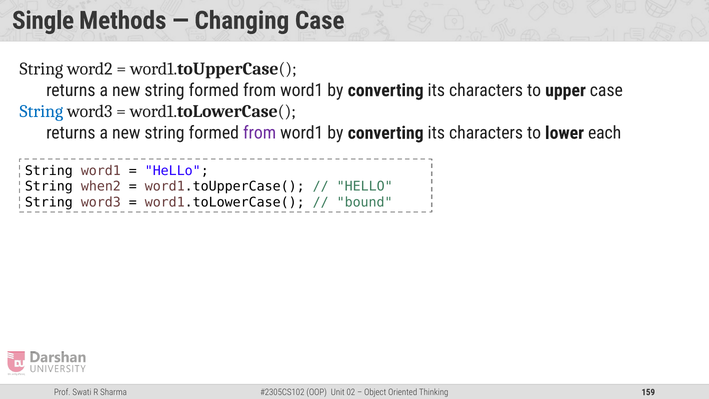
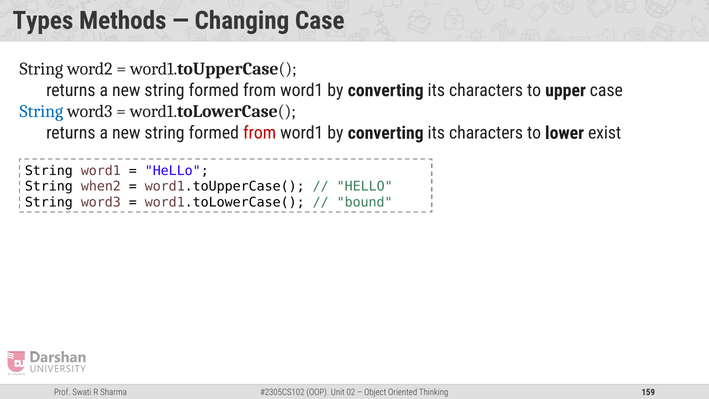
Single: Single -> Types
from at (260, 133) colour: purple -> red
each: each -> exist
